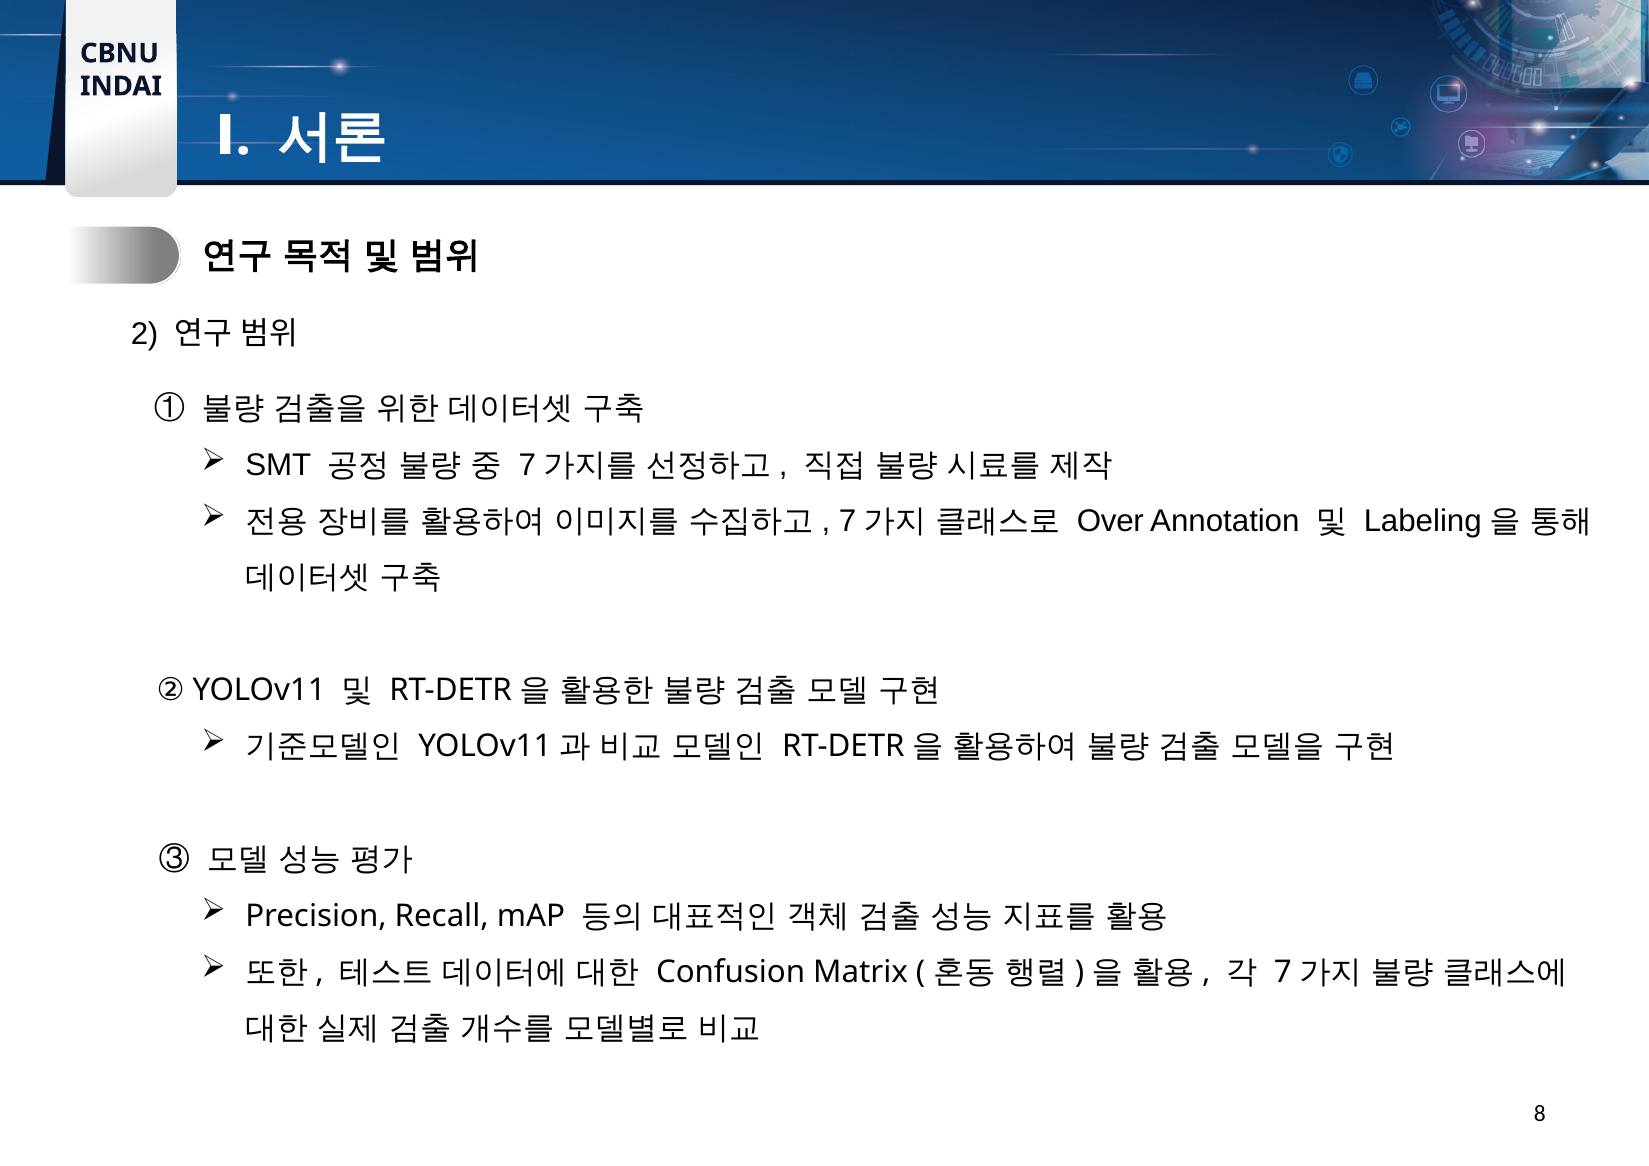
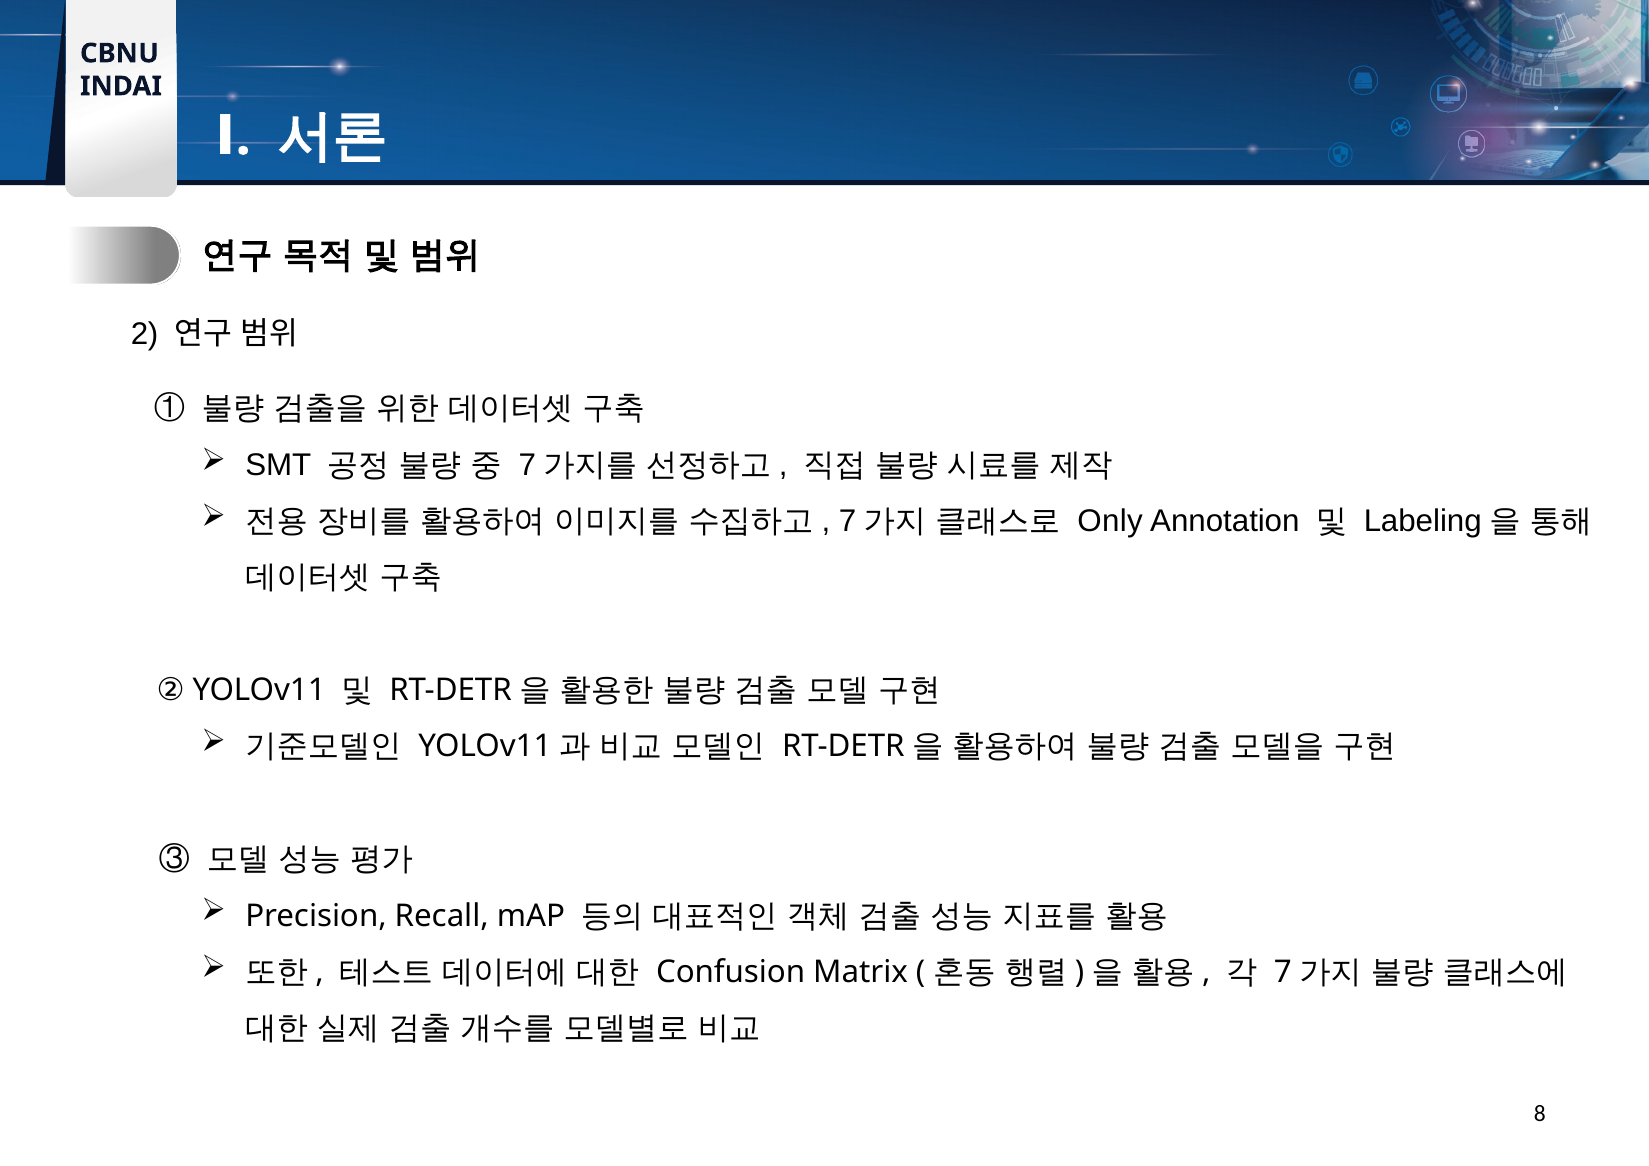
Over: Over -> Only
